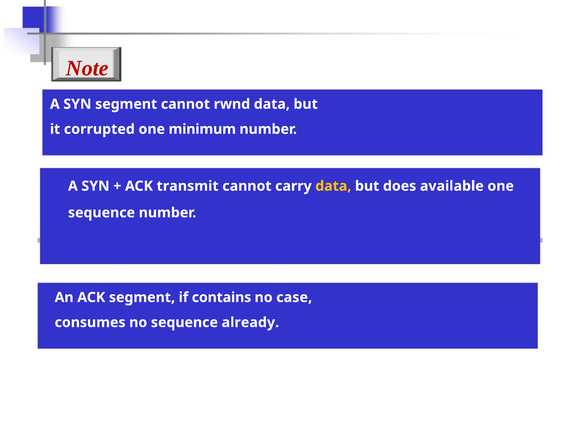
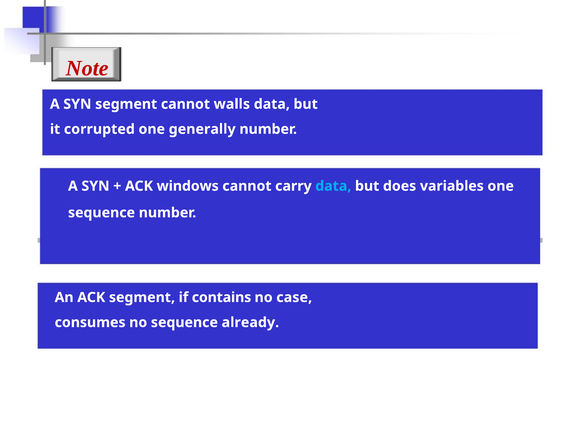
rwnd: rwnd -> walls
minimum: minimum -> generally
transmit: transmit -> windows
data at (333, 186) colour: yellow -> light blue
available: available -> variables
